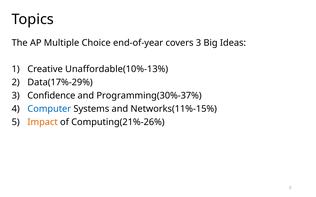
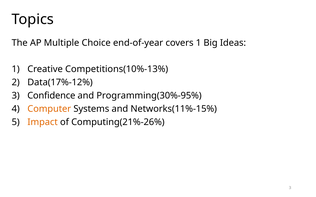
covers 3: 3 -> 1
Unaffordable(10%-13%: Unaffordable(10%-13% -> Competitions(10%-13%
Data(17%-29%: Data(17%-29% -> Data(17%-12%
Programming(30%-37%: Programming(30%-37% -> Programming(30%-95%
Computer colour: blue -> orange
